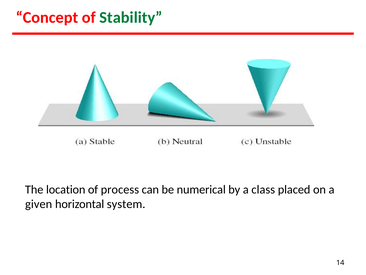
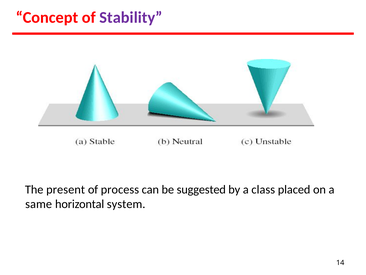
Stability colour: green -> purple
location: location -> present
numerical: numerical -> suggested
given: given -> same
